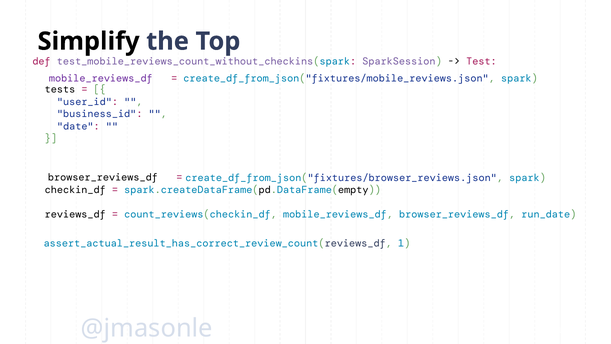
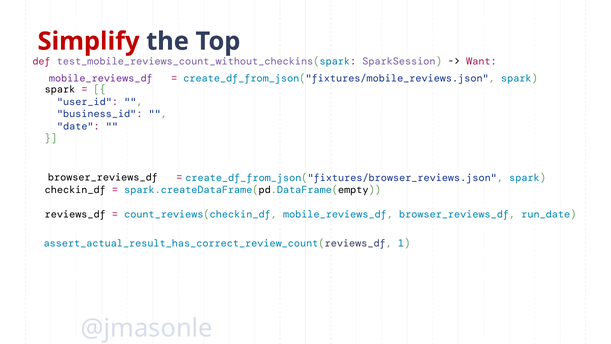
Simplify colour: black -> red
Test: Test -> Want
tests at (60, 89): tests -> spark
